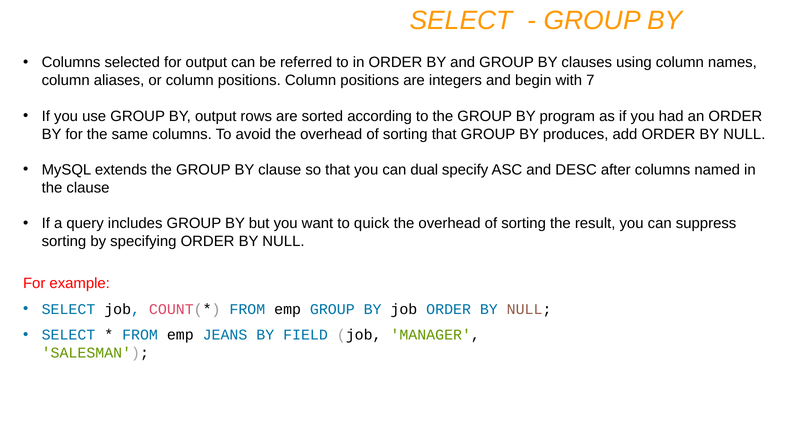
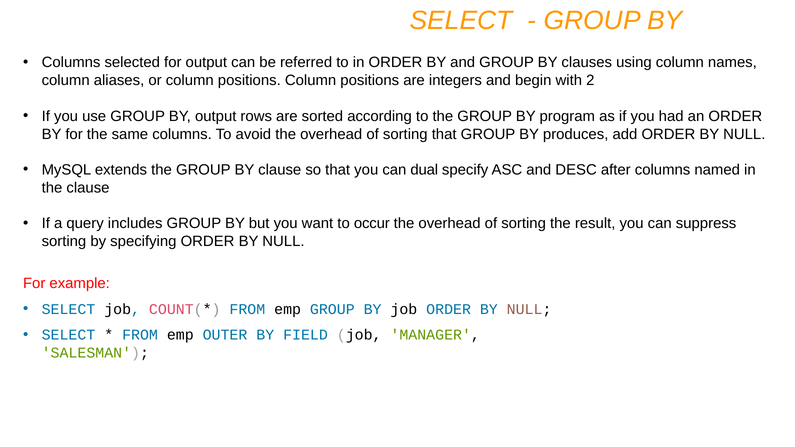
7: 7 -> 2
quick: quick -> occur
JEANS: JEANS -> OUTER
